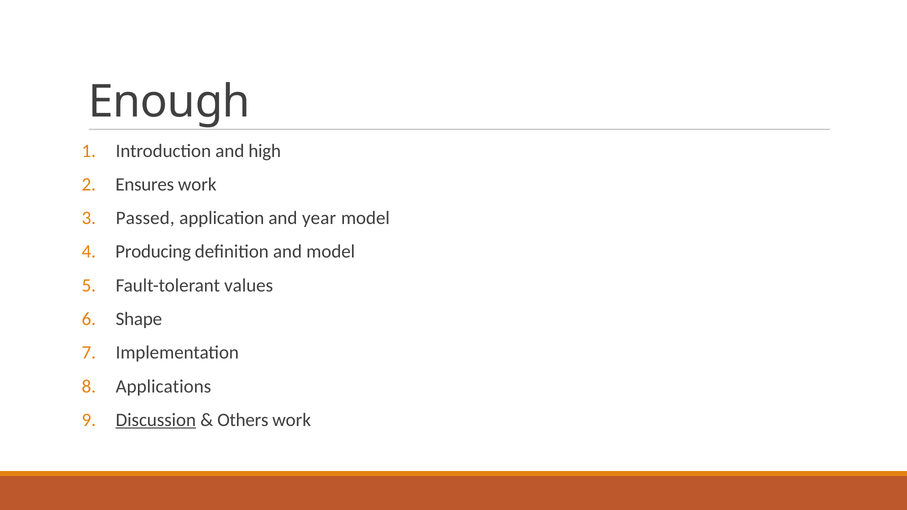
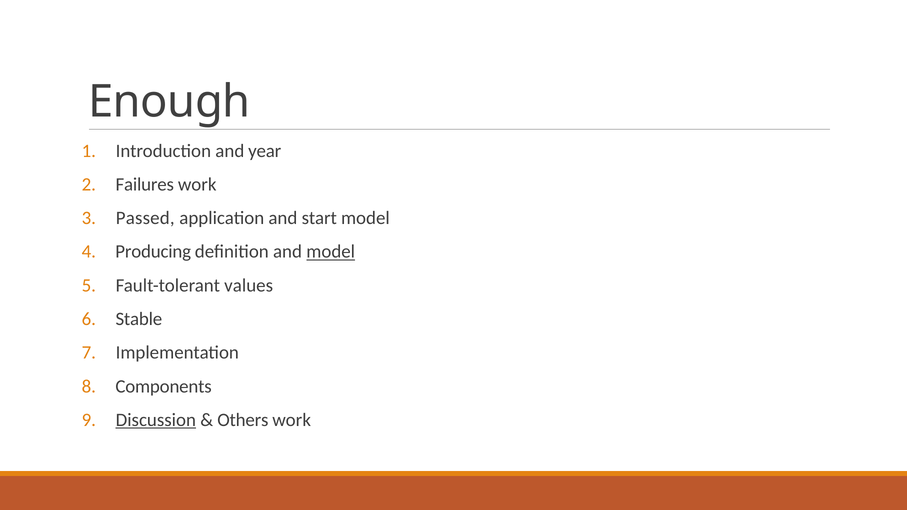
high: high -> year
Ensures: Ensures -> Failures
year: year -> start
model at (331, 252) underline: none -> present
Shape: Shape -> Stable
Applications: Applications -> Components
